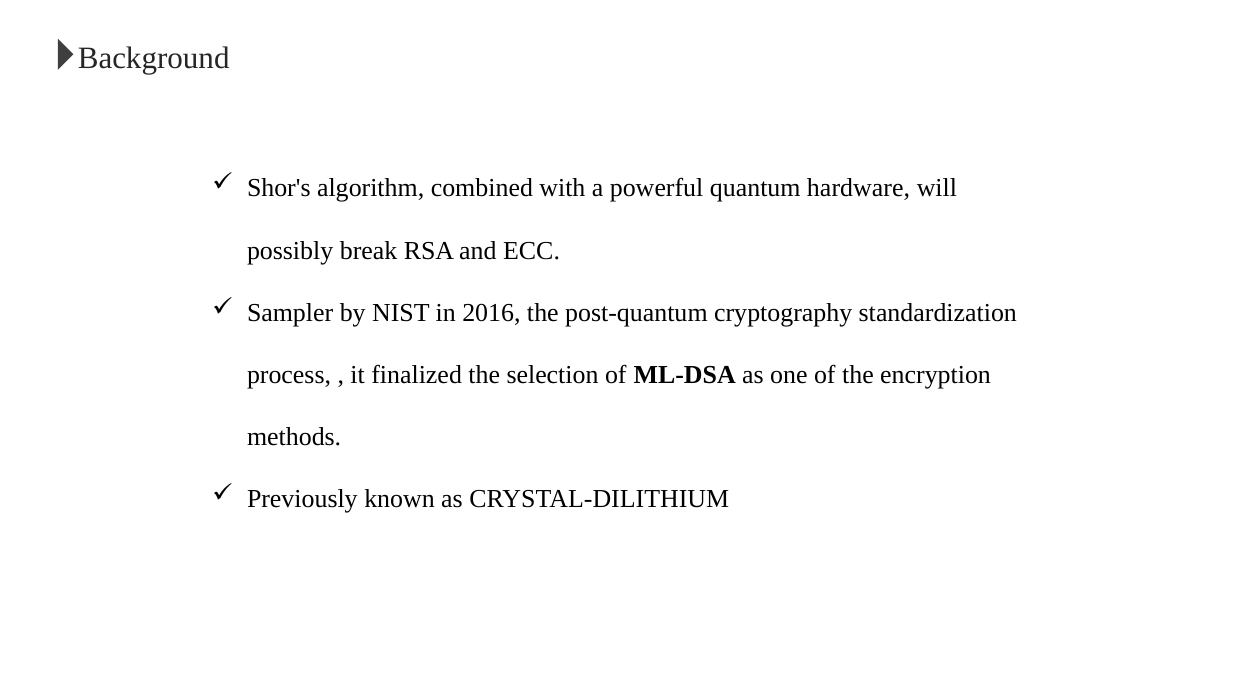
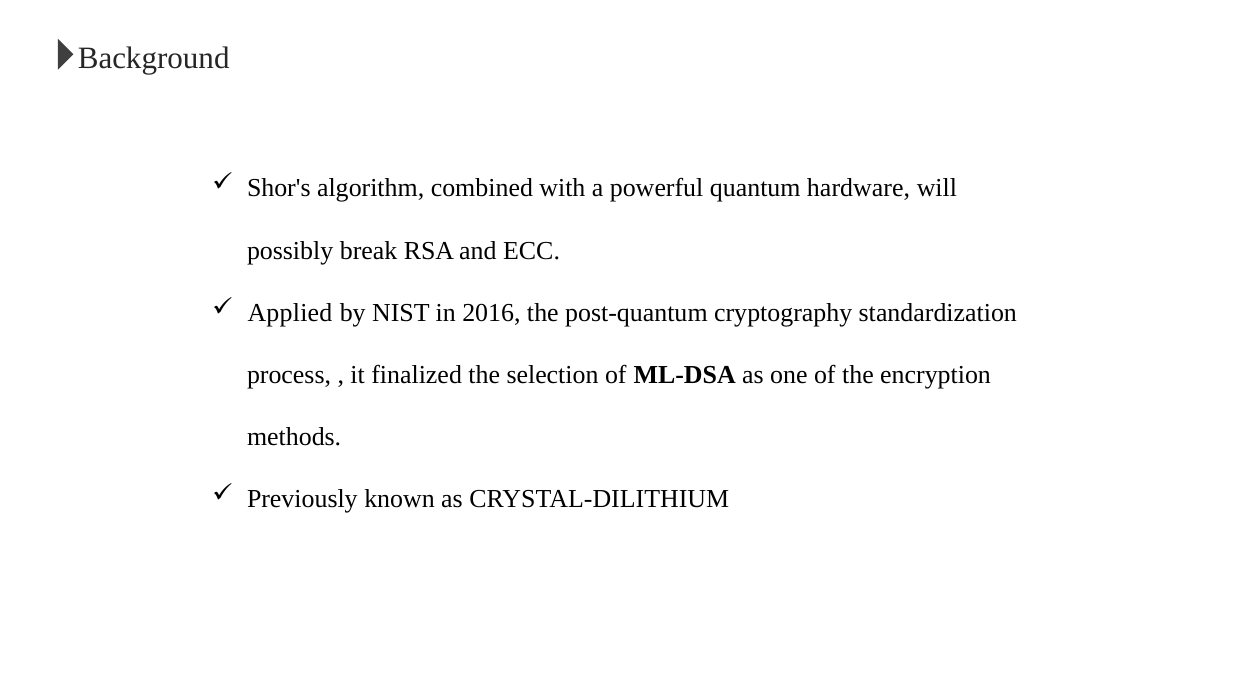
Sampler: Sampler -> Applied
